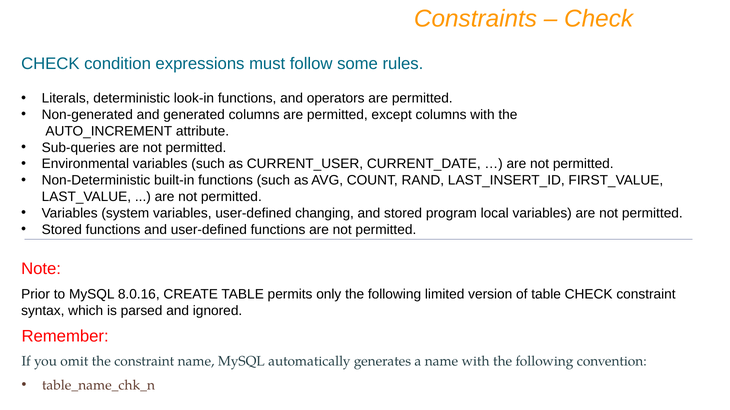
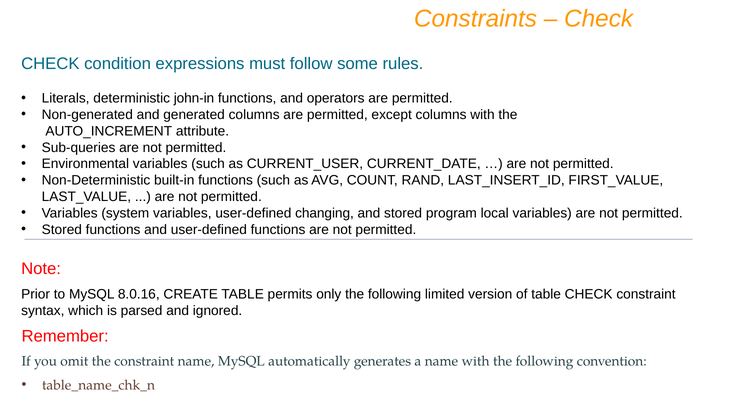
look-in: look-in -> john-in
